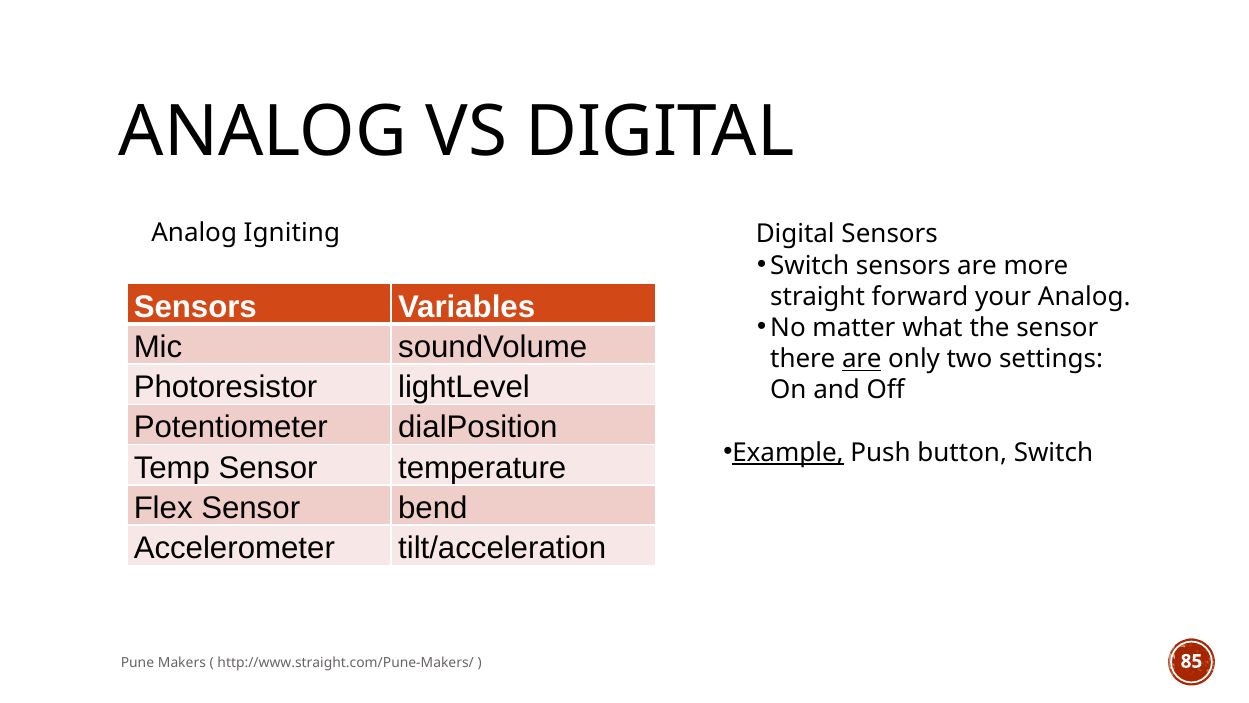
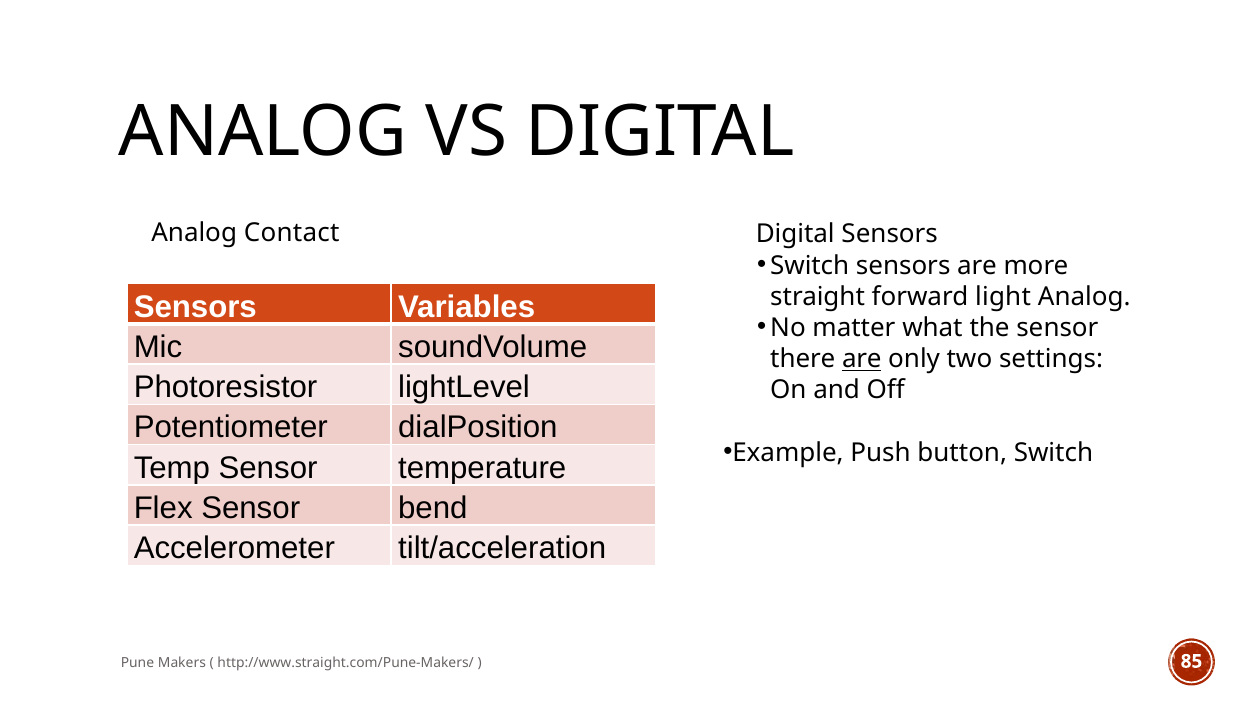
Igniting: Igniting -> Contact
your: your -> light
Example underline: present -> none
